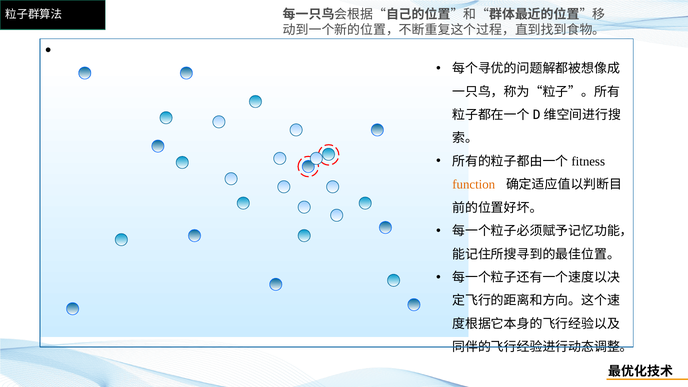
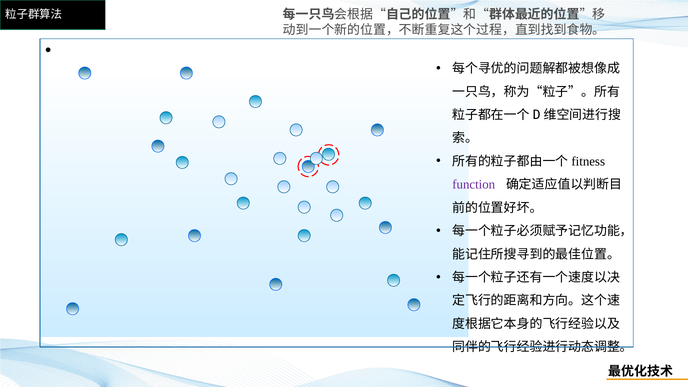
function colour: orange -> purple
